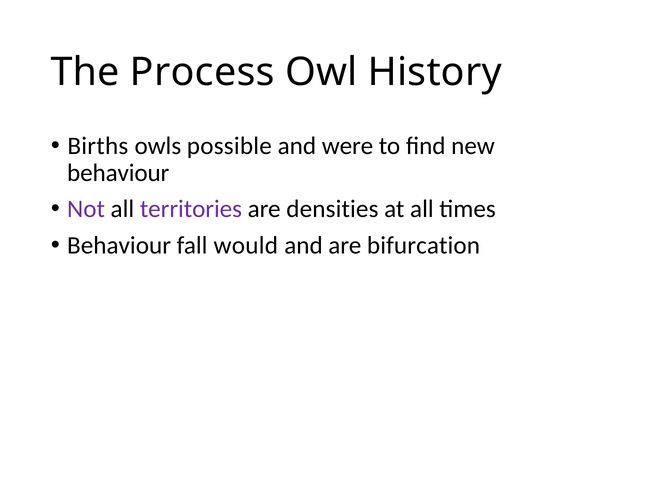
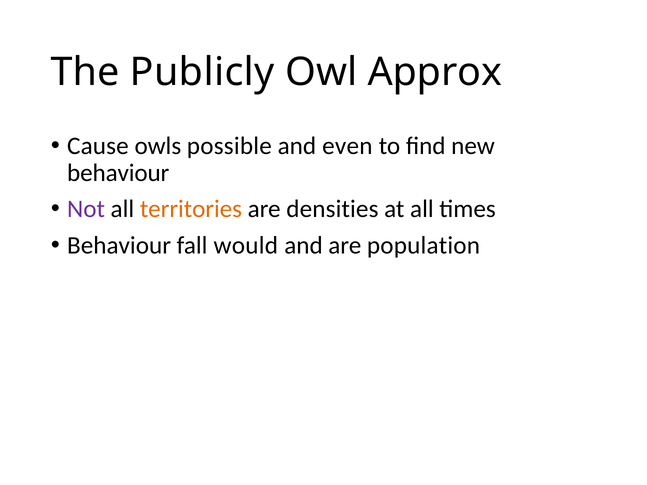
Process: Process -> Publicly
History: History -> Approx
Births: Births -> Cause
were: were -> even
territories colour: purple -> orange
bifurcation: bifurcation -> population
